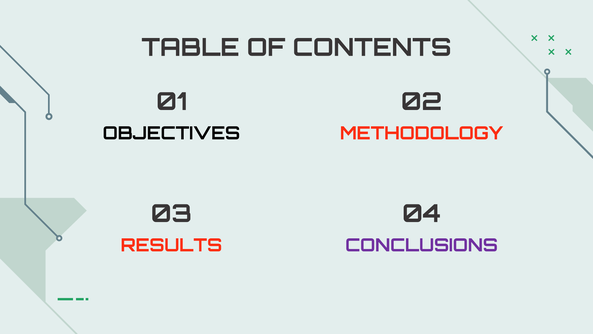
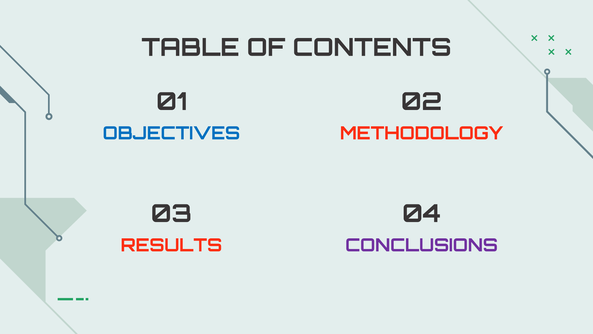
OBJECTIVES colour: black -> blue
